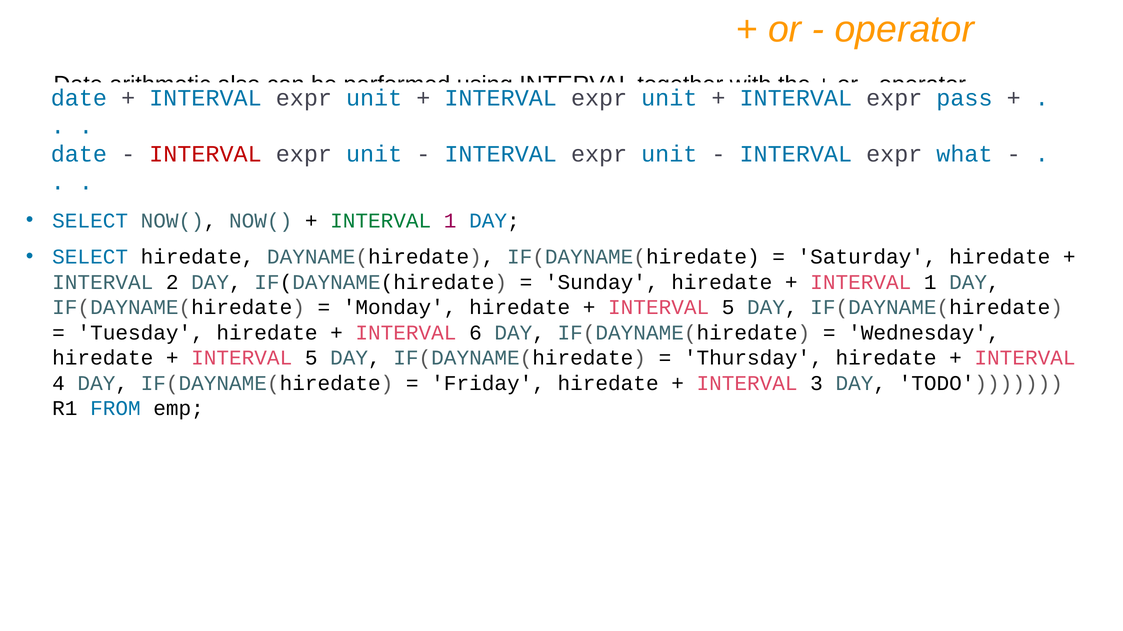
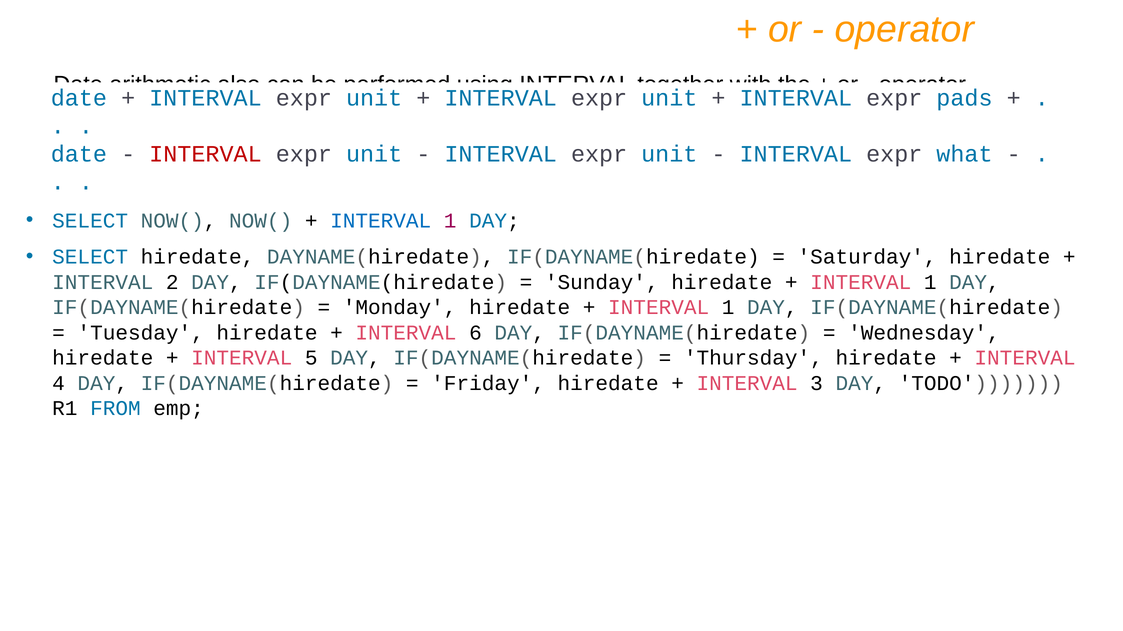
pass: pass -> pads
INTERVAL at (381, 221) colour: green -> blue
5 at (728, 308): 5 -> 1
